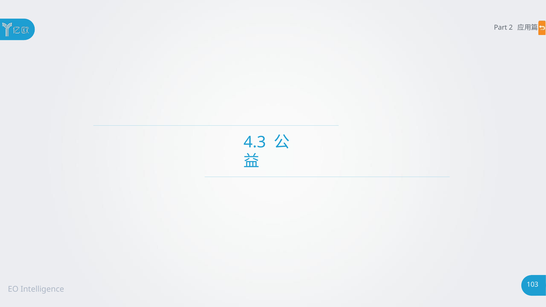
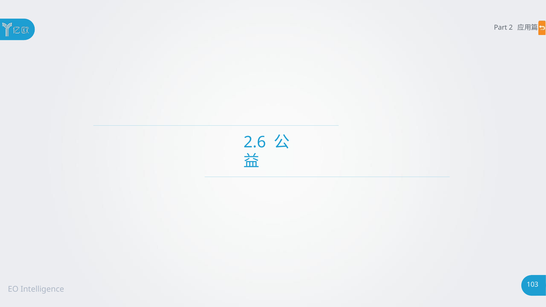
4.3: 4.3 -> 2.6
